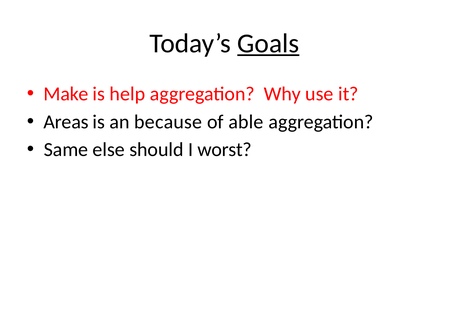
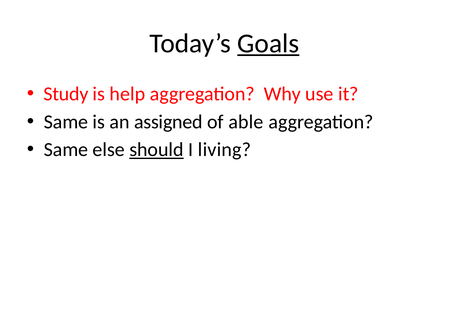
Make: Make -> Study
Areas at (66, 122): Areas -> Same
because: because -> assigned
should underline: none -> present
worst: worst -> living
